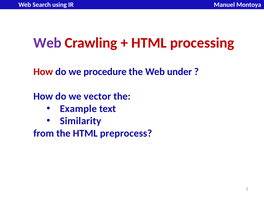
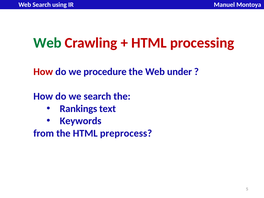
Web at (47, 43) colour: purple -> green
we vector: vector -> search
Example: Example -> Rankings
Similarity: Similarity -> Keywords
